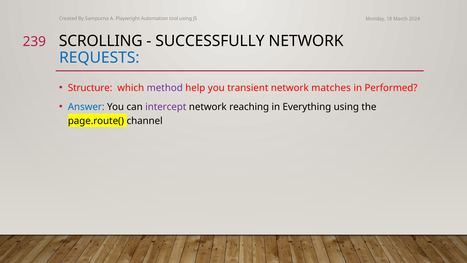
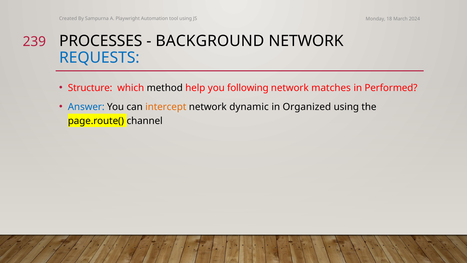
SCROLLING: SCROLLING -> PROCESSES
SUCCESSFULLY: SUCCESSFULLY -> BACKGROUND
method colour: purple -> black
transient: transient -> following
intercept colour: purple -> orange
reaching: reaching -> dynamic
Everything: Everything -> Organized
